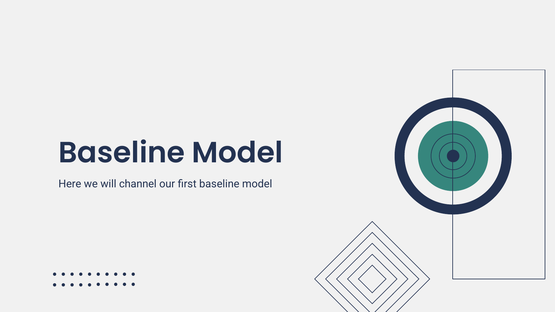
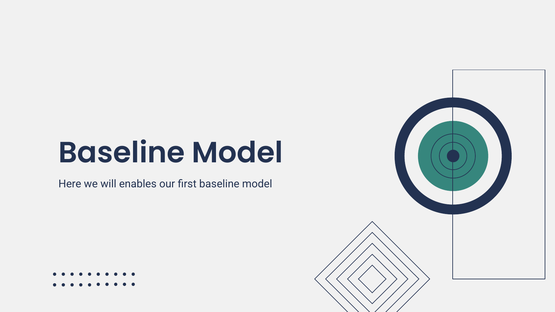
channel: channel -> enables
